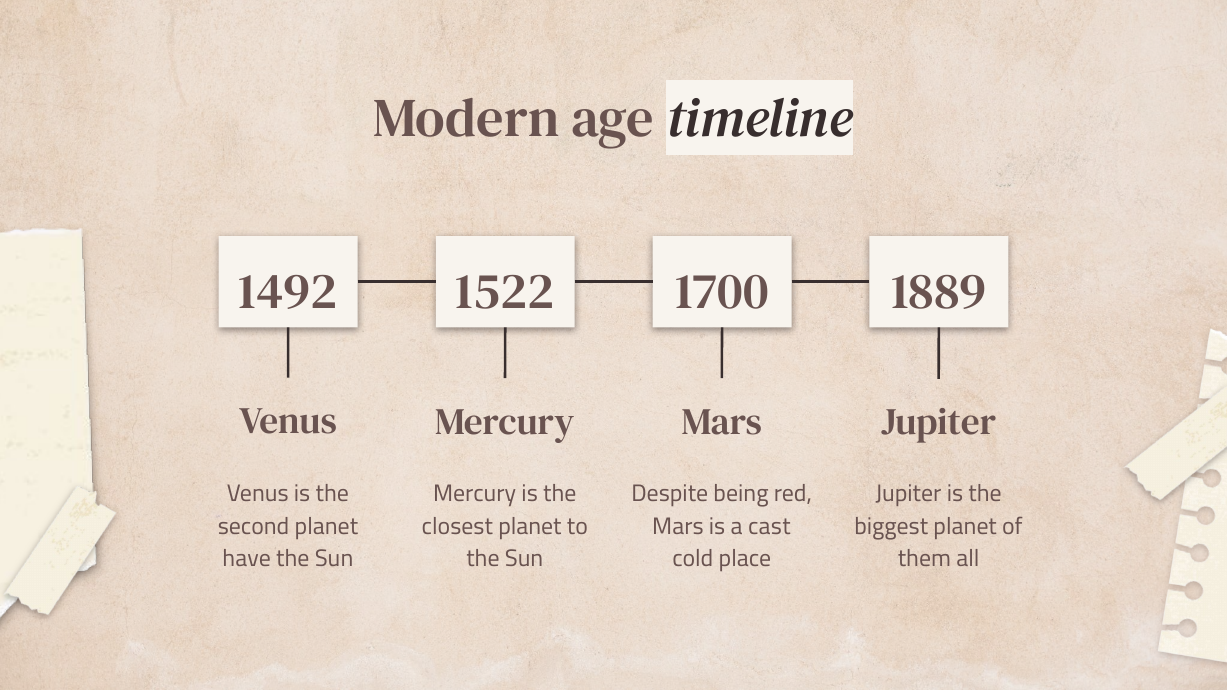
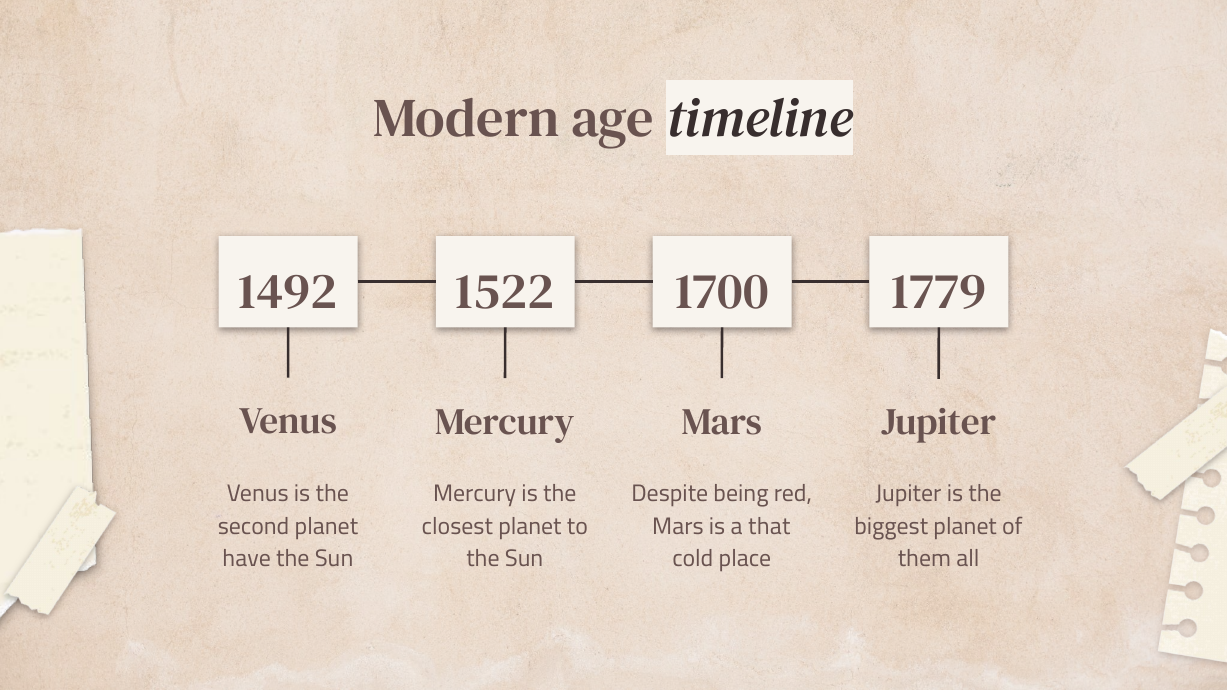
1889: 1889 -> 1779
cast: cast -> that
